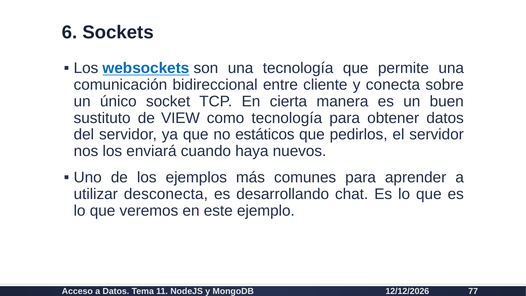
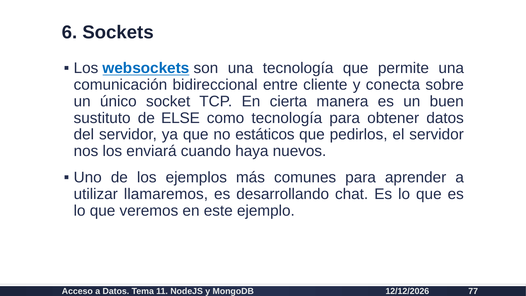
VIEW: VIEW -> ELSE
desconecta: desconecta -> llamaremos
